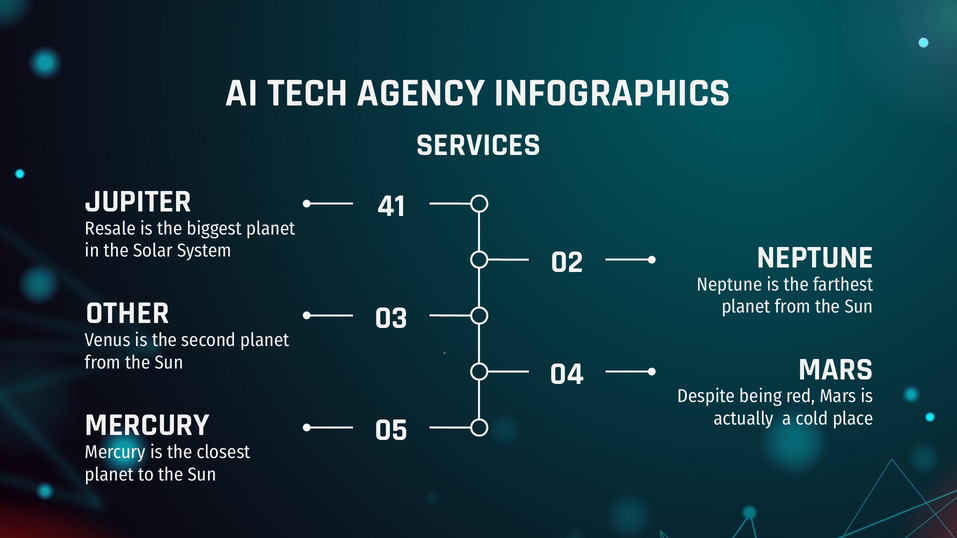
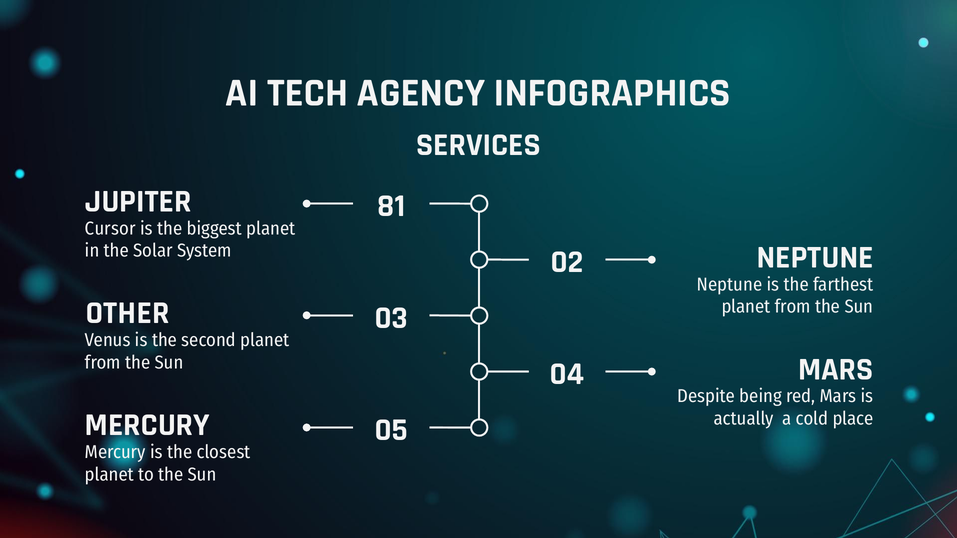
41: 41 -> 81
Resale: Resale -> Cursor
